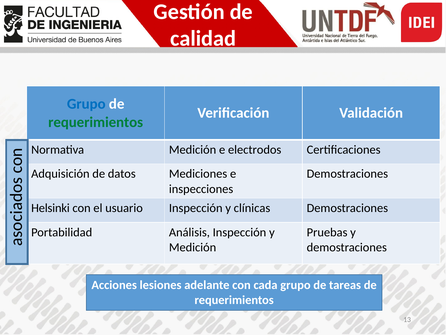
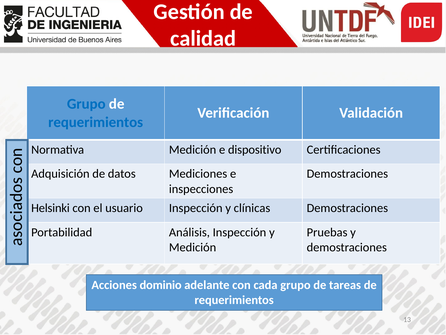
requerimientos at (96, 122) colour: green -> blue
electrodos: electrodos -> dispositivo
lesiones: lesiones -> dominio
